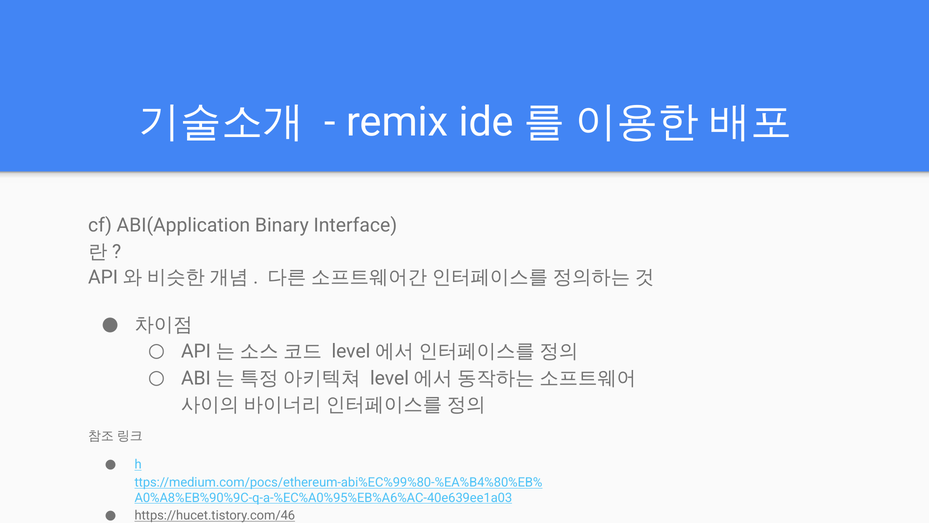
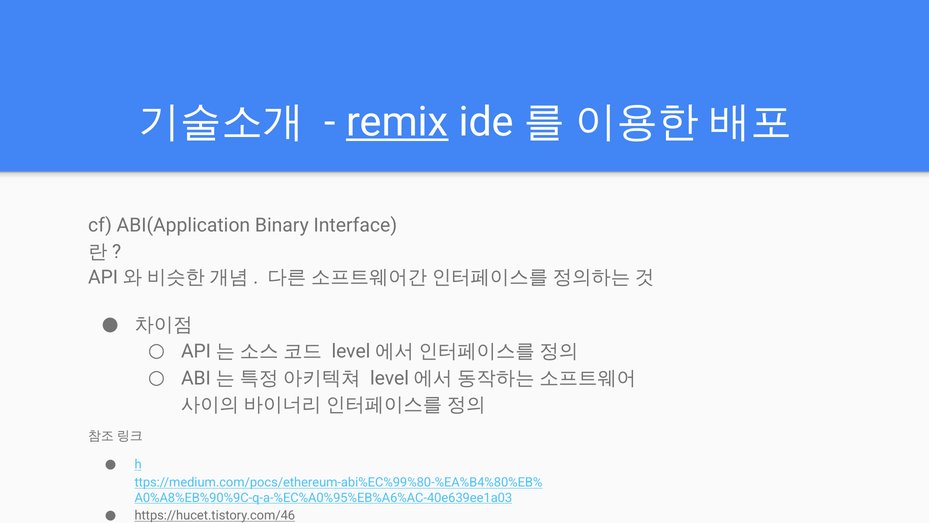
remix underline: none -> present
